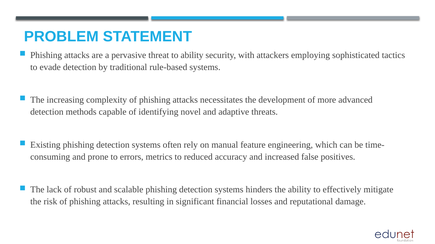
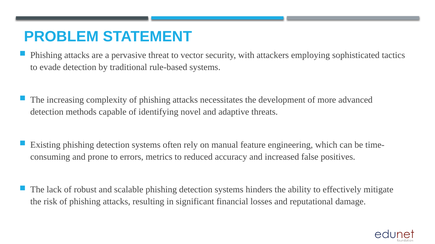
to ability: ability -> vector
